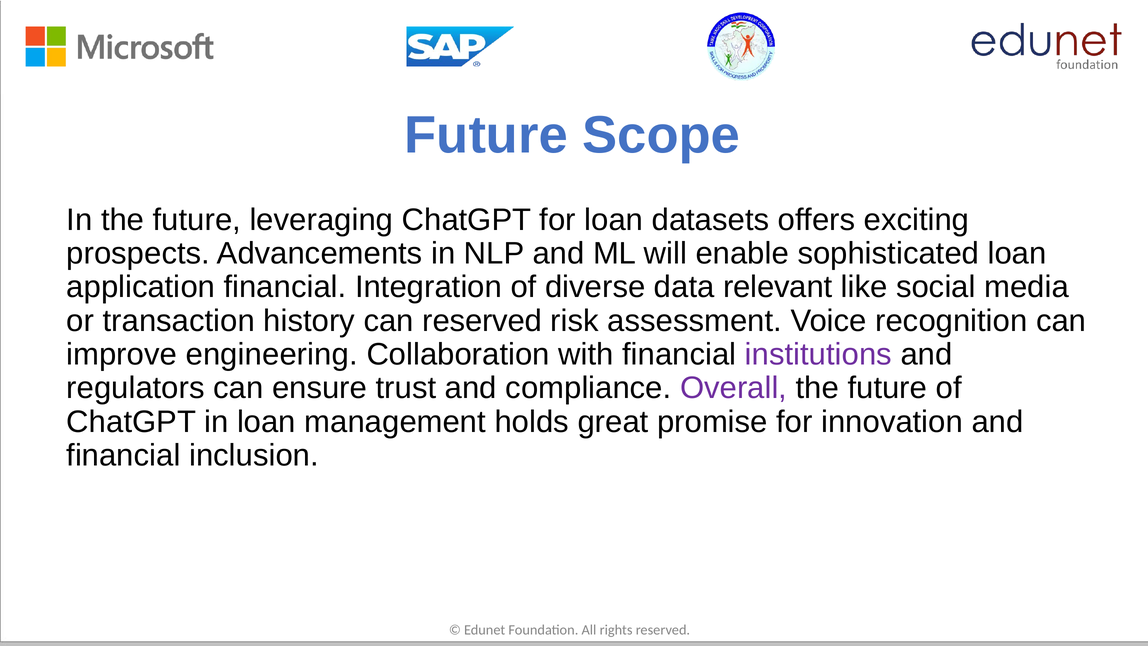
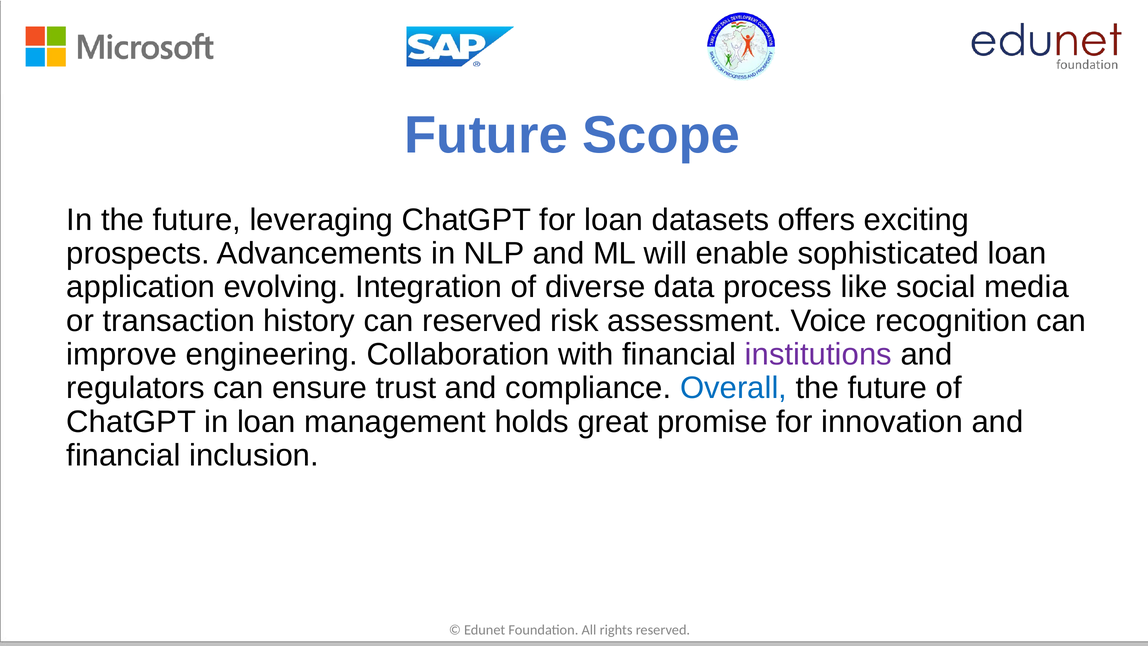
application financial: financial -> evolving
relevant: relevant -> process
Overall colour: purple -> blue
